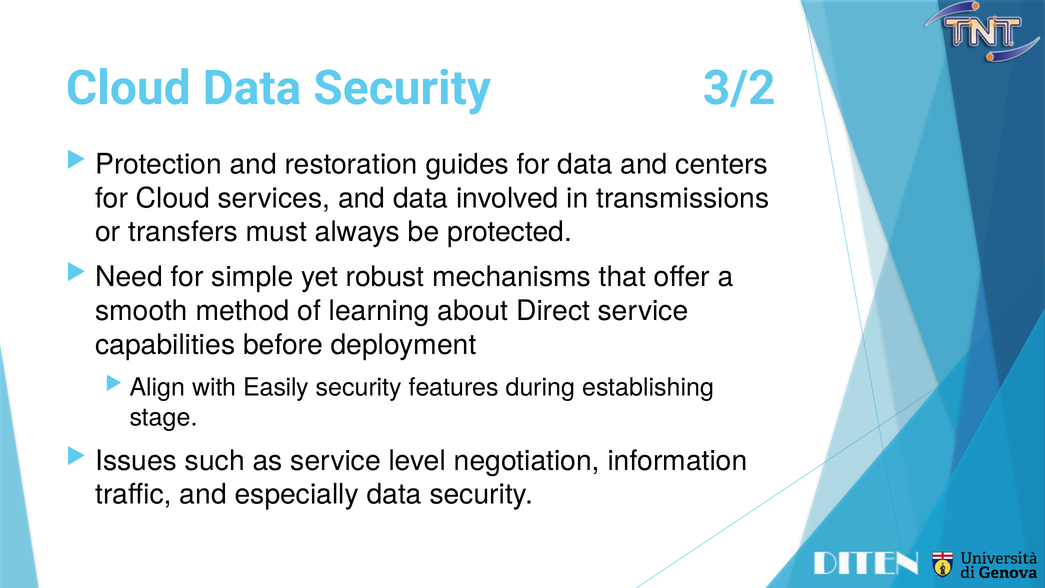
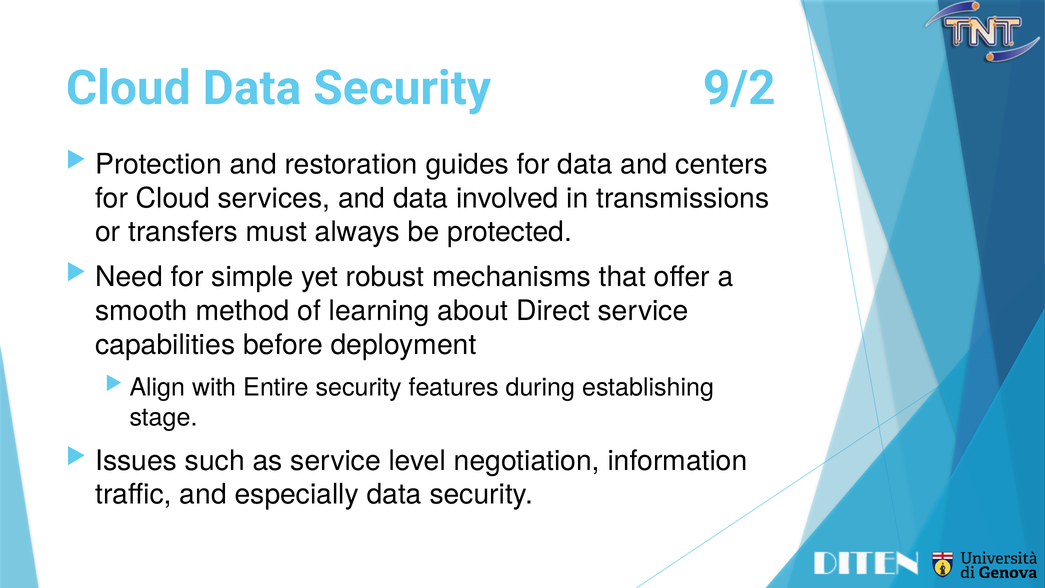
3/2: 3/2 -> 9/2
Easily: Easily -> Entire
